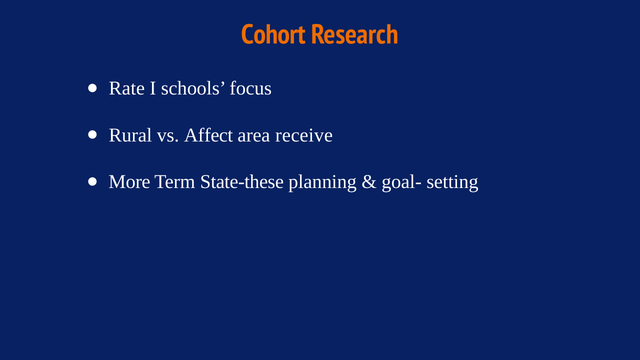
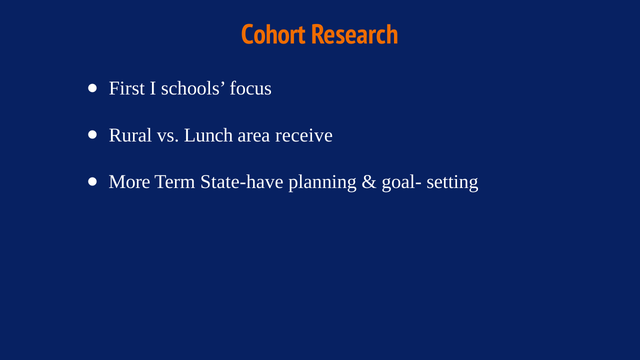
Rate: Rate -> First
Affect: Affect -> Lunch
State-these: State-these -> State-have
